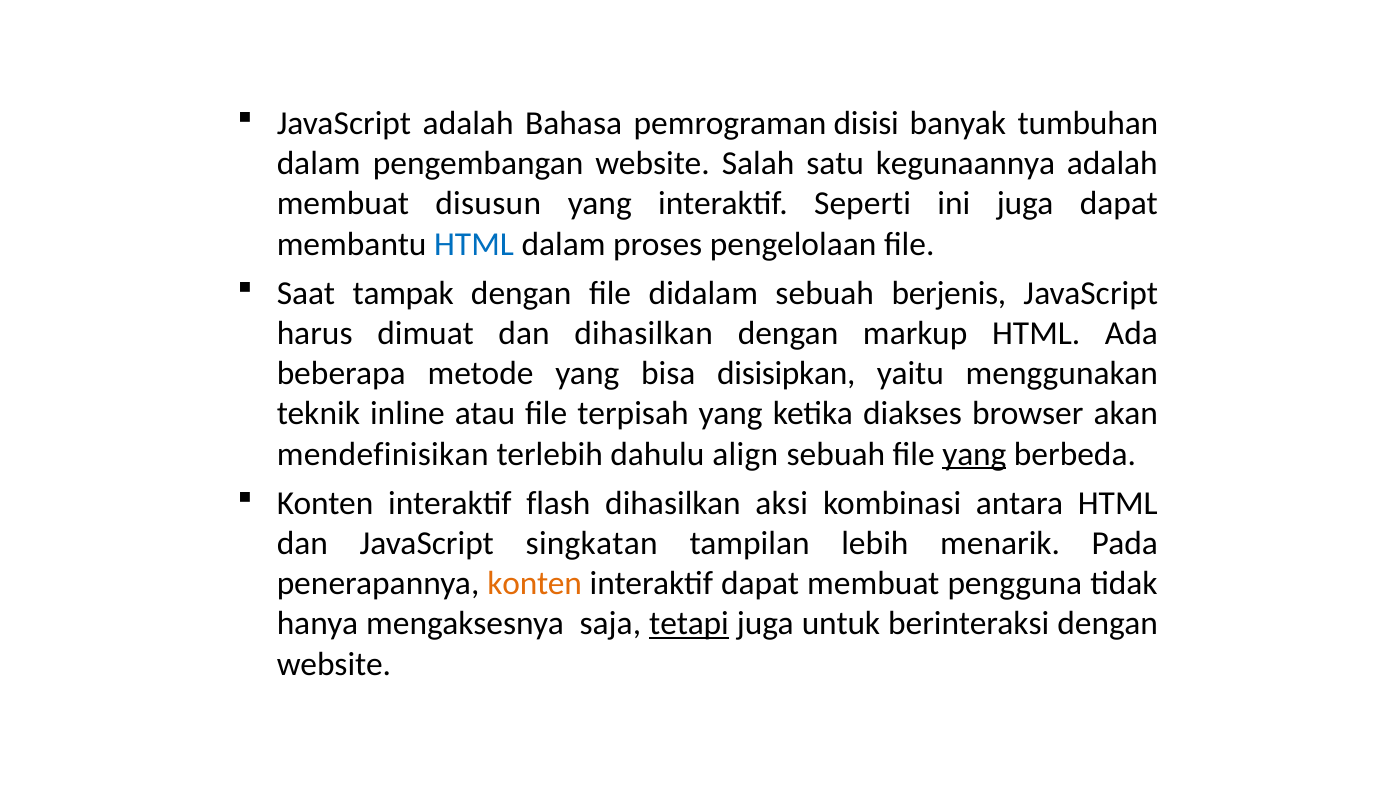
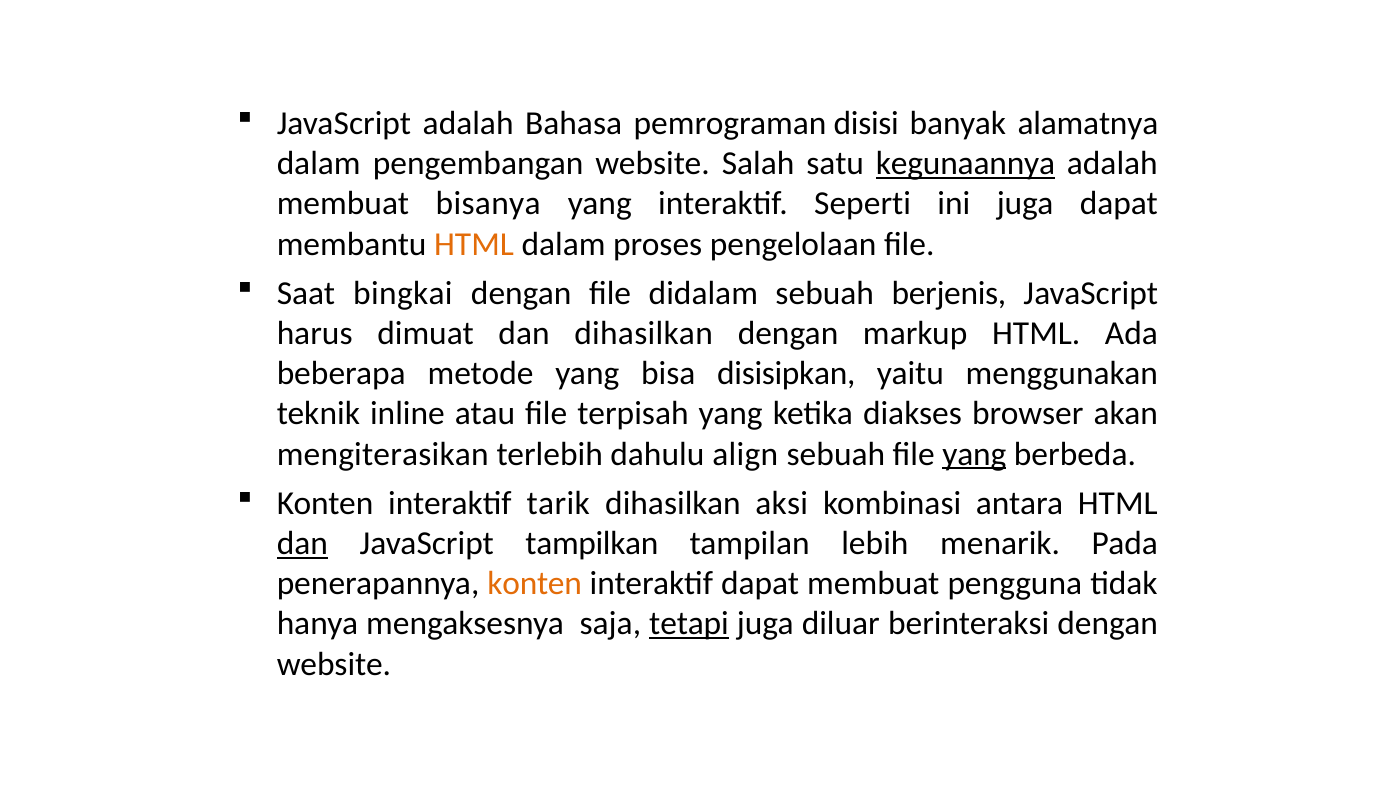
tumbuhan: tumbuhan -> alamatnya
kegunaannya underline: none -> present
disusun: disusun -> bisanya
HTML at (474, 244) colour: blue -> orange
tampak: tampak -> bingkai
mendefinisikan: mendefinisikan -> mengiterasikan
flash: flash -> tarik
dan at (302, 544) underline: none -> present
singkatan: singkatan -> tampilkan
untuk: untuk -> diluar
